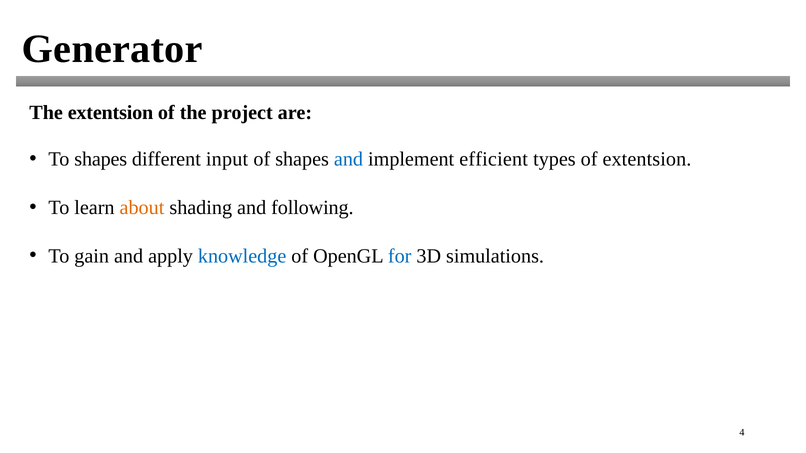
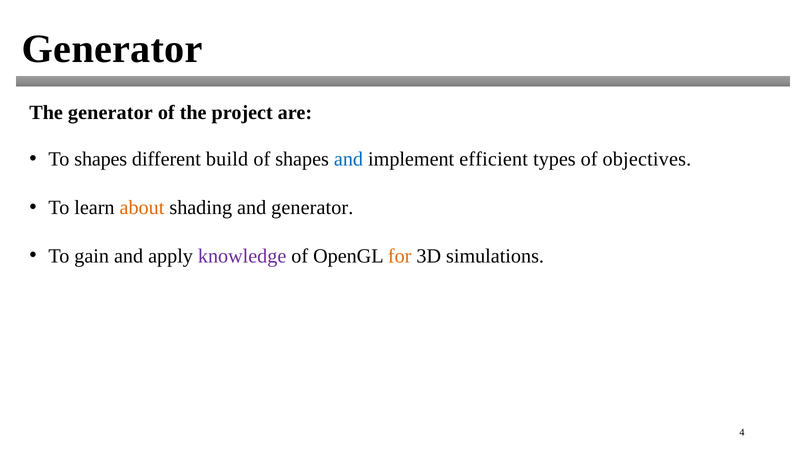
The extentsion: extentsion -> generator
input: input -> build
of extentsion: extentsion -> objectives
and following: following -> generator
knowledge colour: blue -> purple
for colour: blue -> orange
